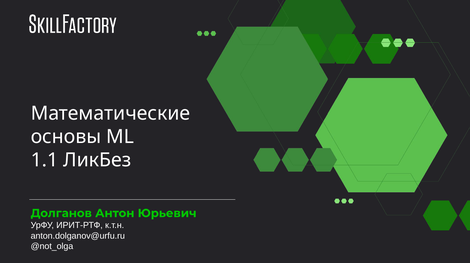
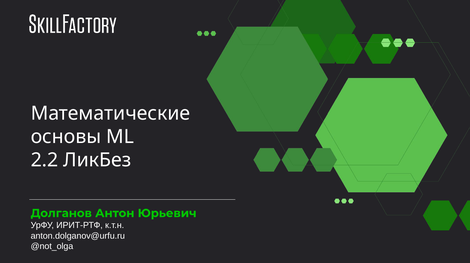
1.1: 1.1 -> 2.2
